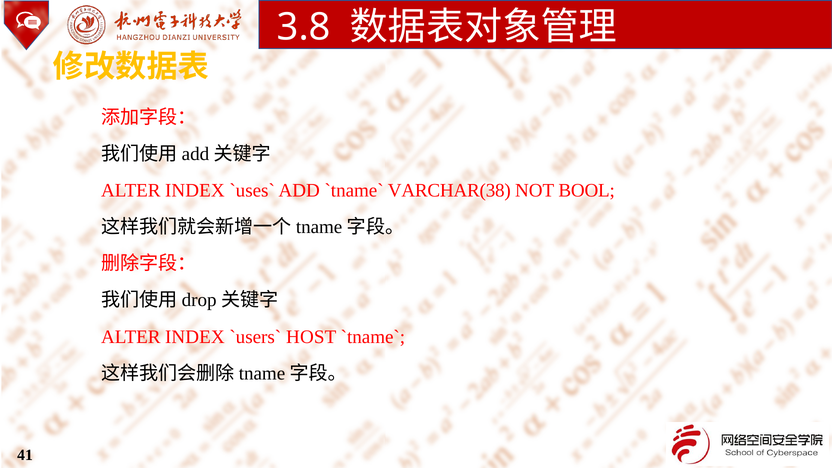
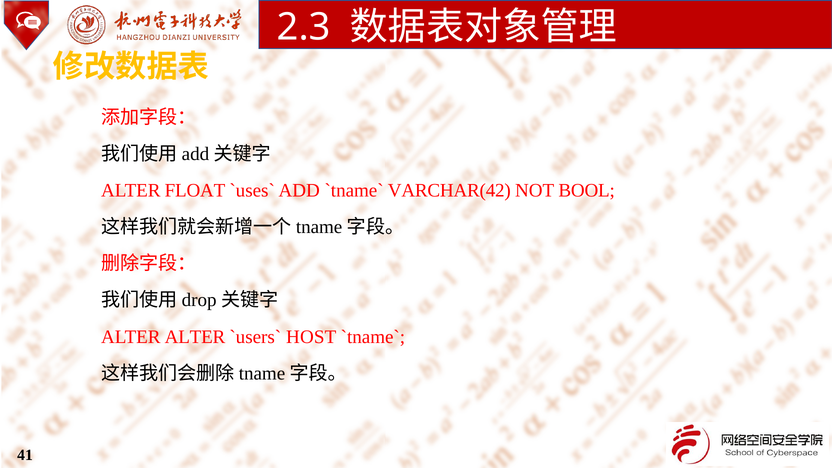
3.8: 3.8 -> 2.3
INDEX at (195, 190): INDEX -> FLOAT
VARCHAR(38: VARCHAR(38 -> VARCHAR(42
INDEX at (195, 337): INDEX -> ALTER
